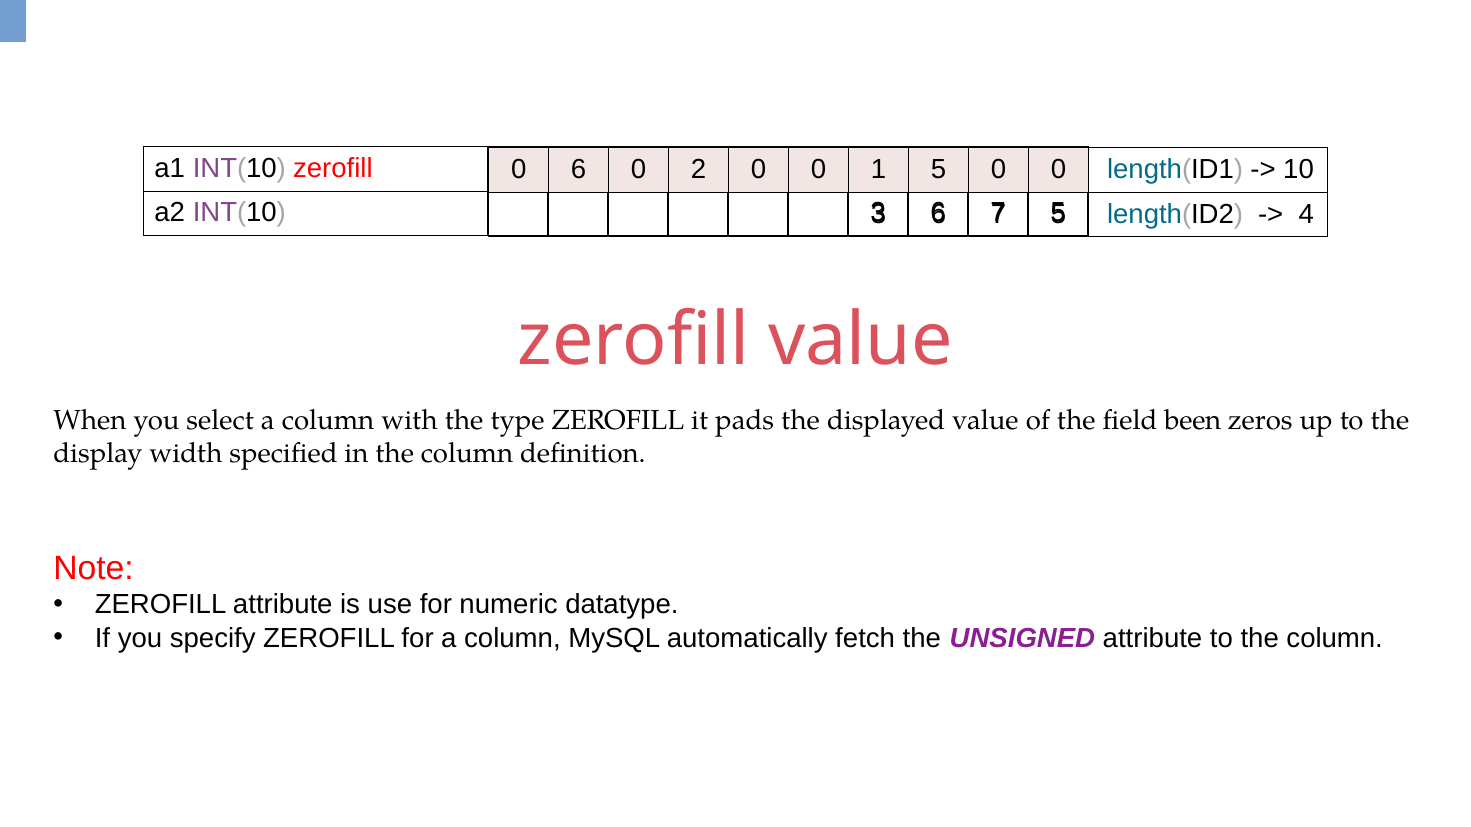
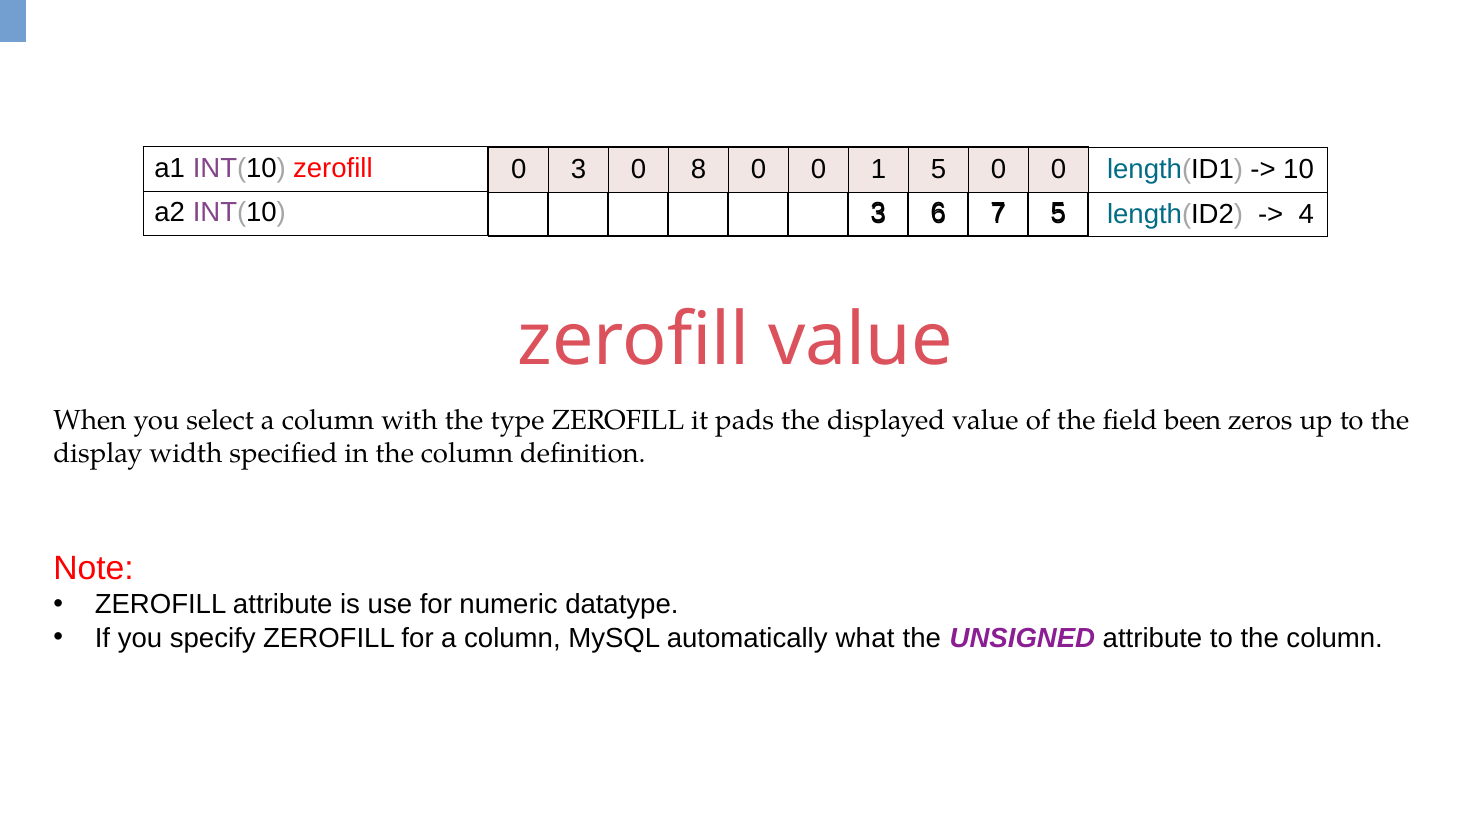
0 6: 6 -> 3
2: 2 -> 8
fetch: fetch -> what
